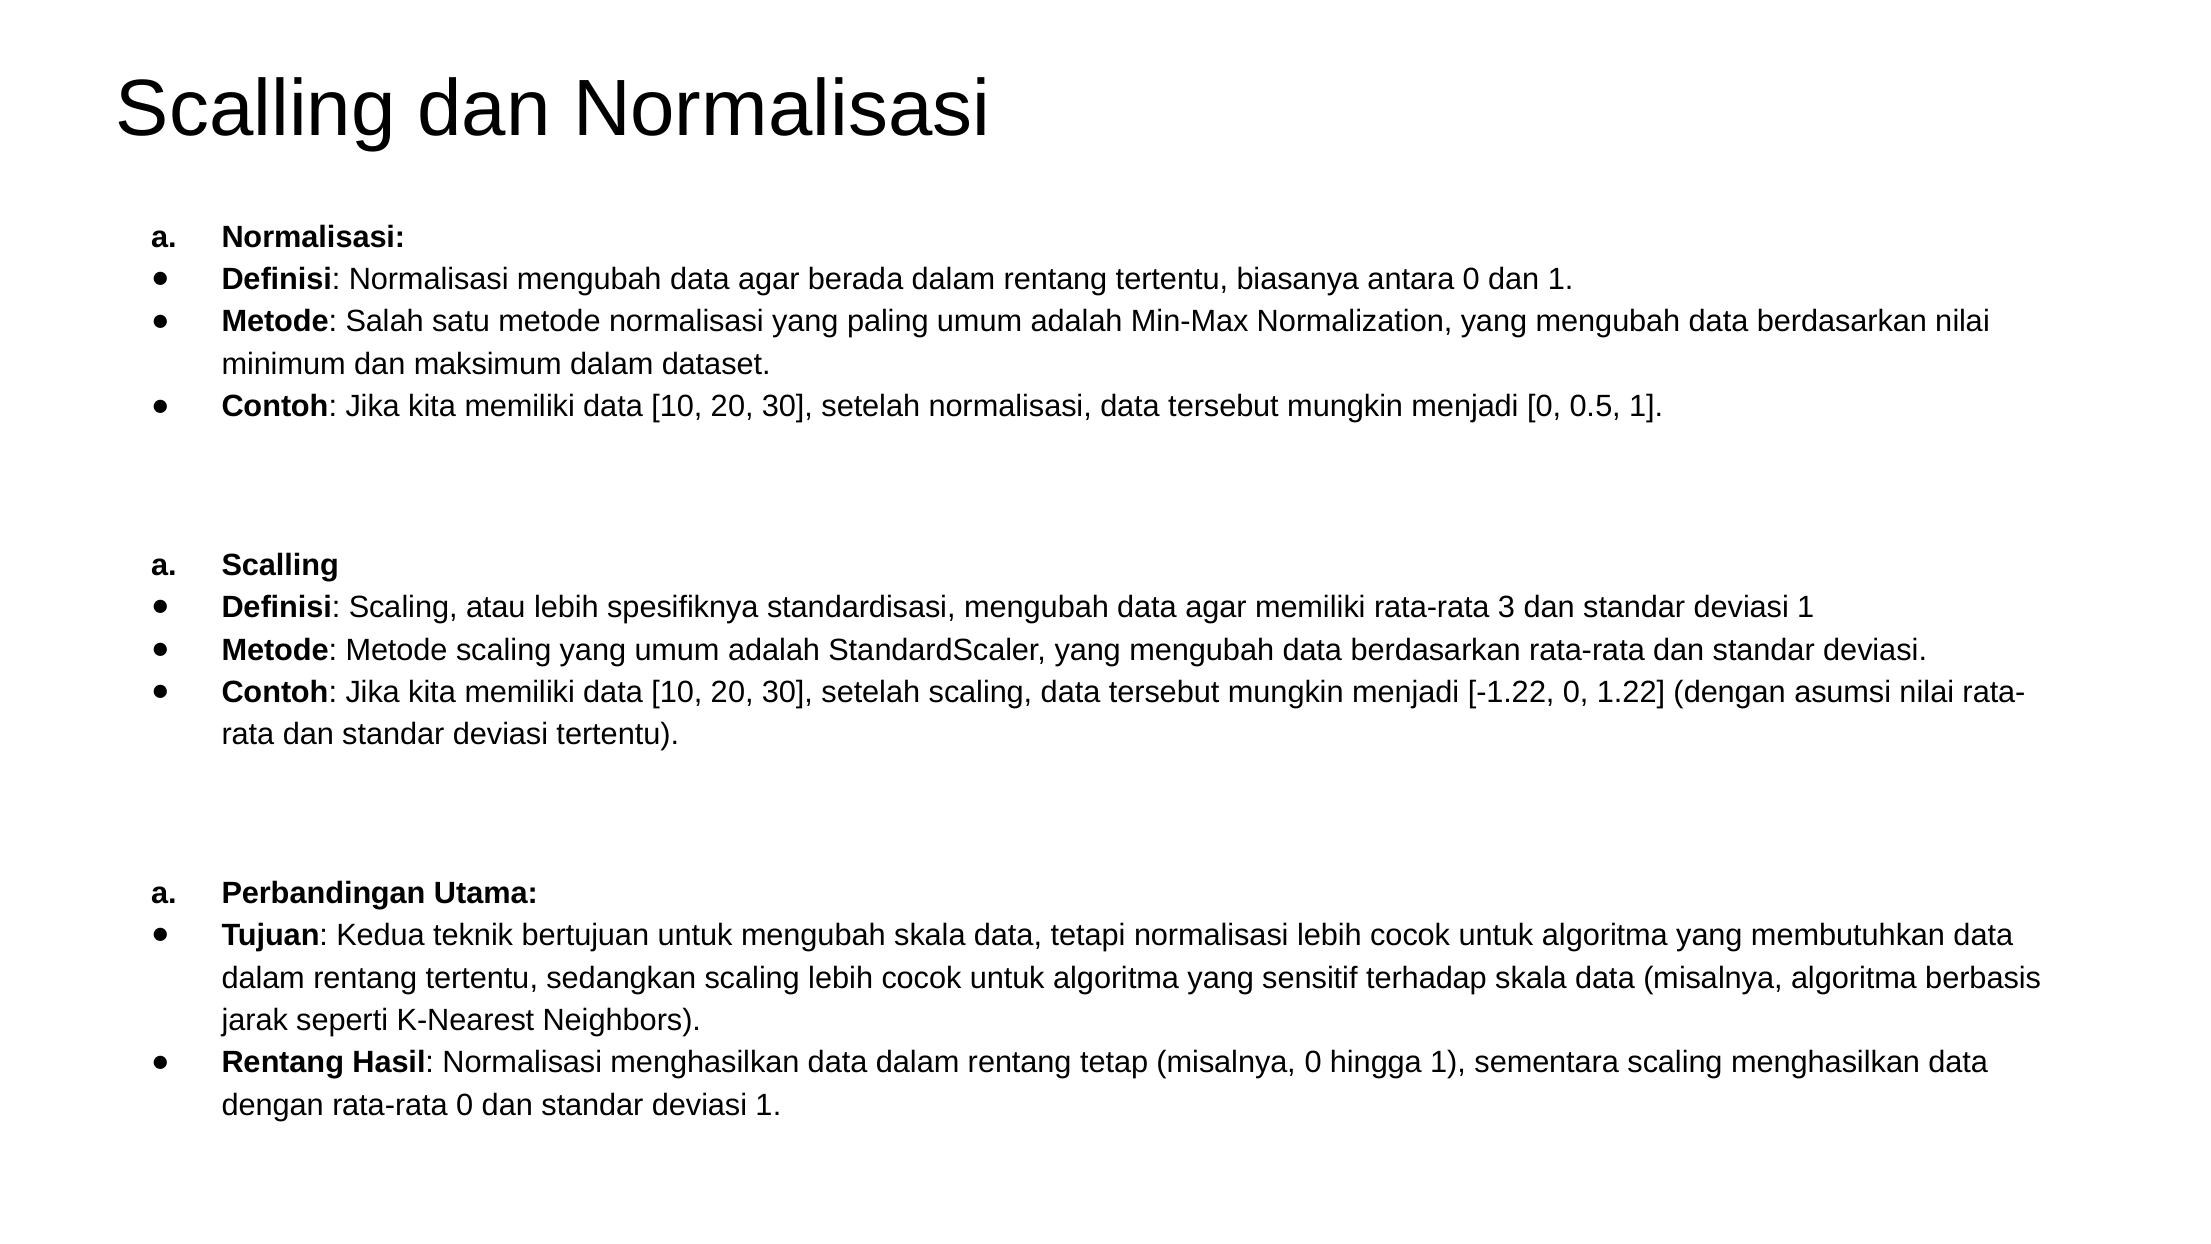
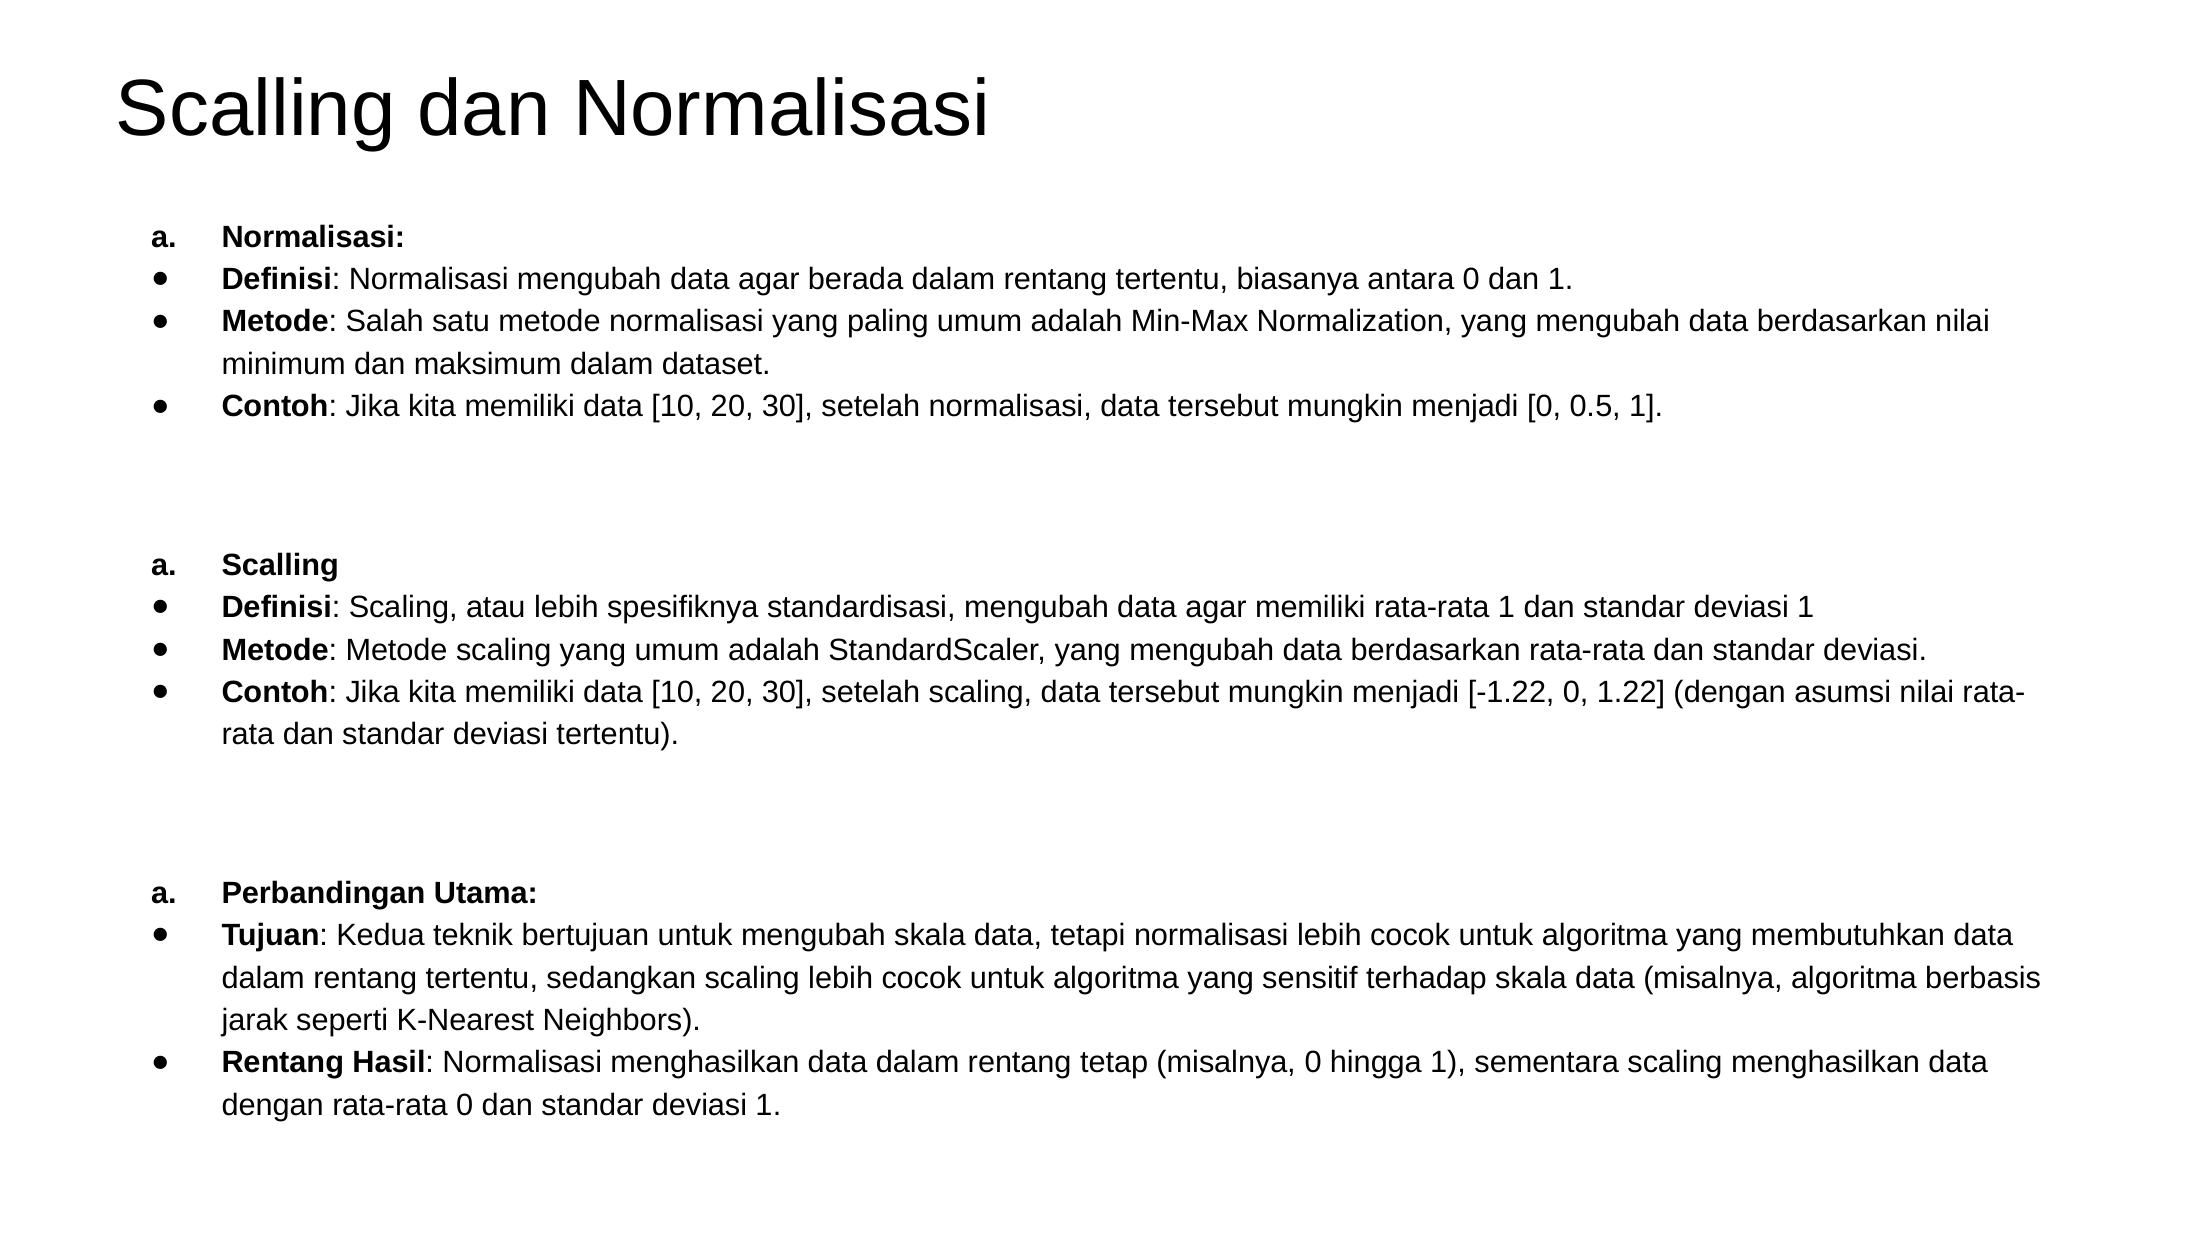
rata-rata 3: 3 -> 1
